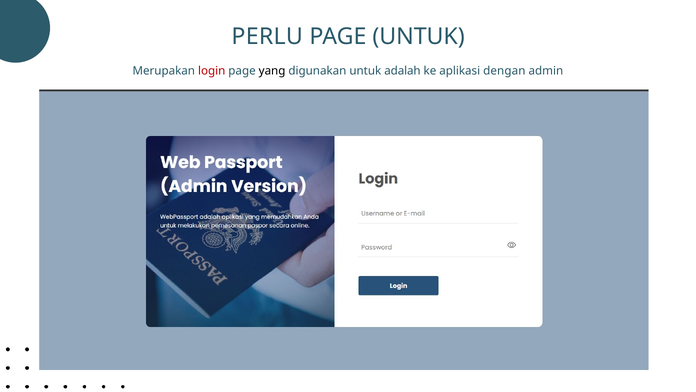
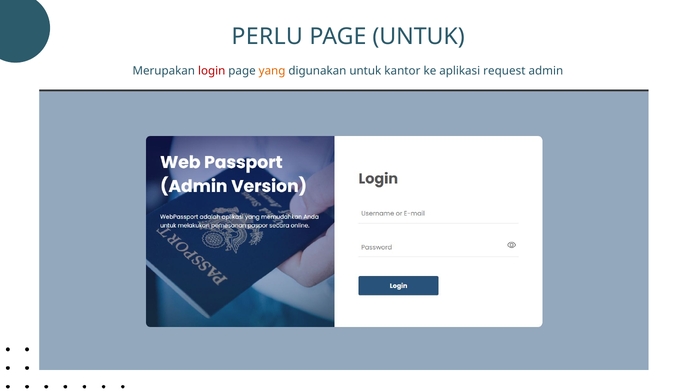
yang colour: black -> orange
adalah: adalah -> kantor
dengan: dengan -> request
